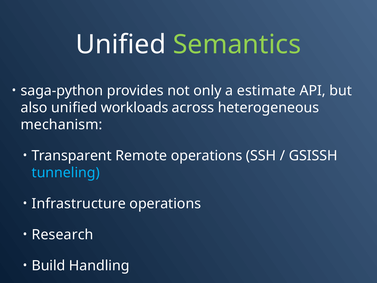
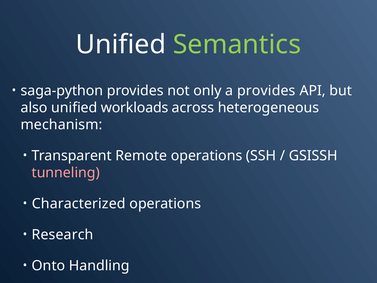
a estimate: estimate -> provides
tunneling colour: light blue -> pink
Infrastructure: Infrastructure -> Characterized
Build: Build -> Onto
